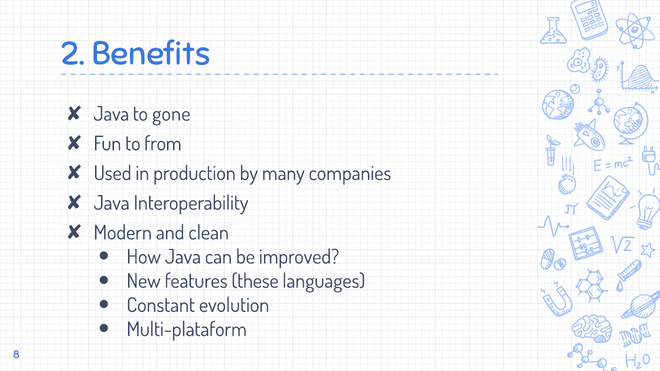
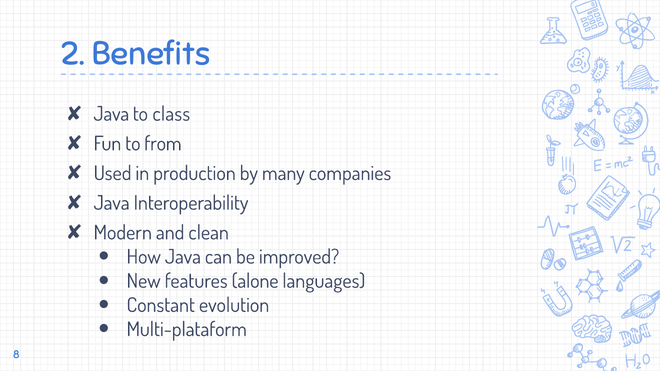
gone: gone -> class
these: these -> alone
